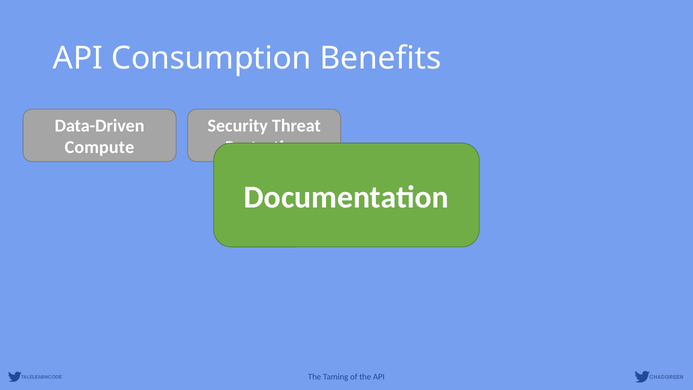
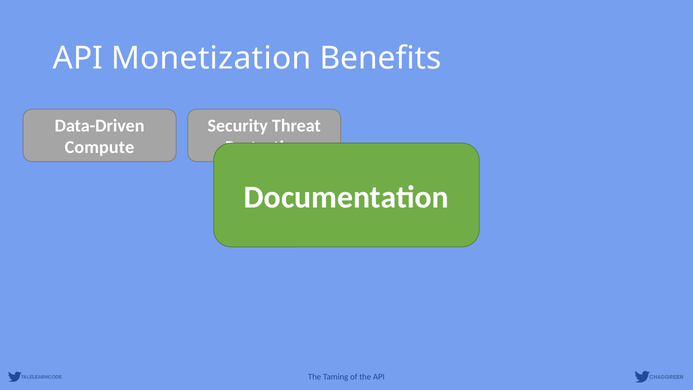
Consumption: Consumption -> Monetization
